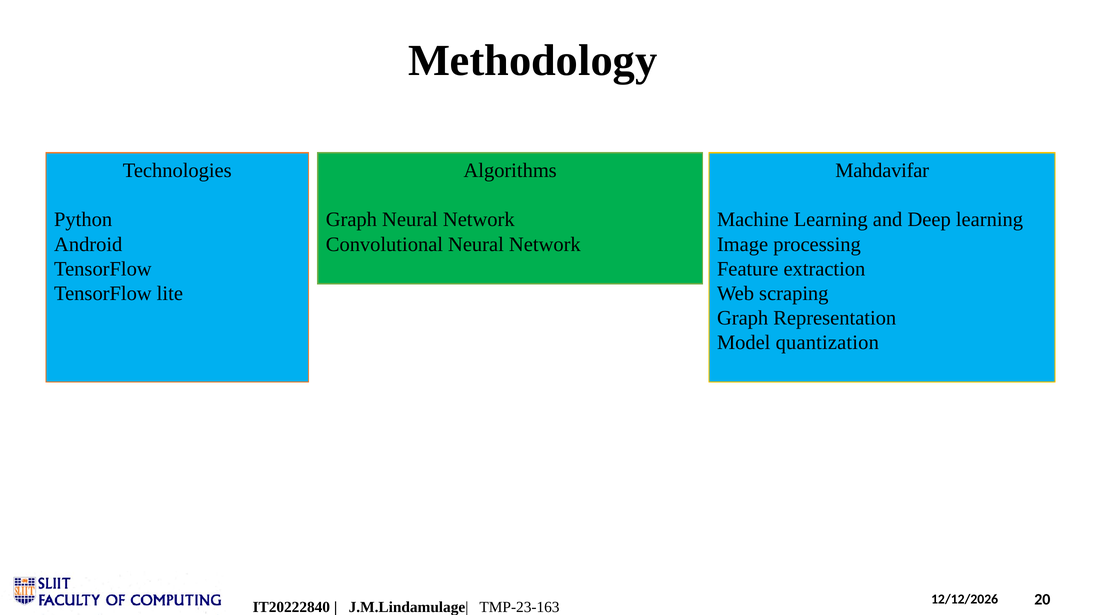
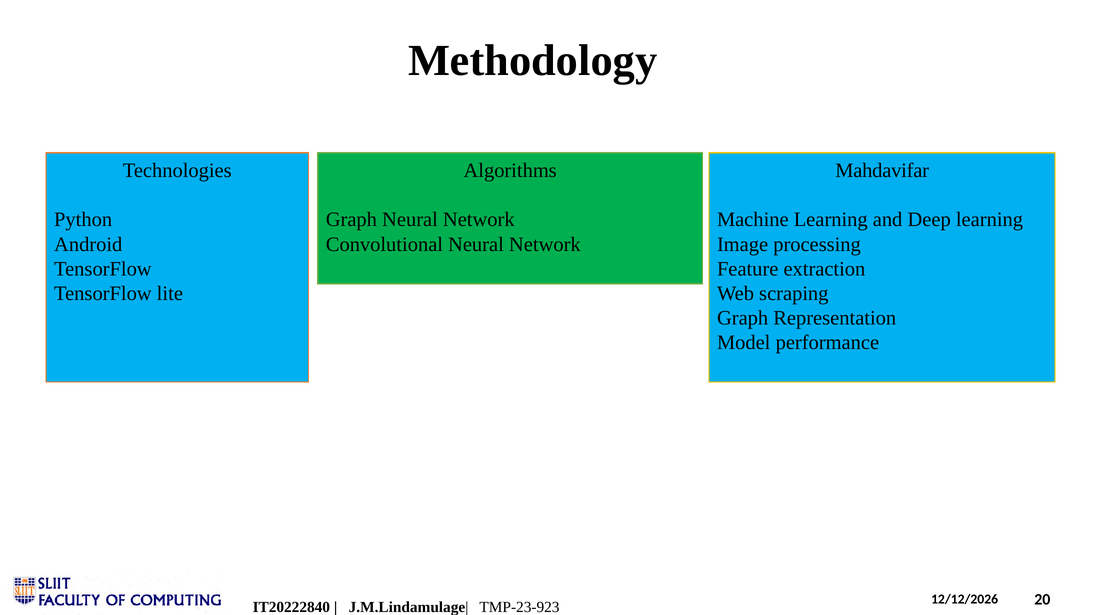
quantization: quantization -> performance
TMP-23-163: TMP-23-163 -> TMP-23-923
